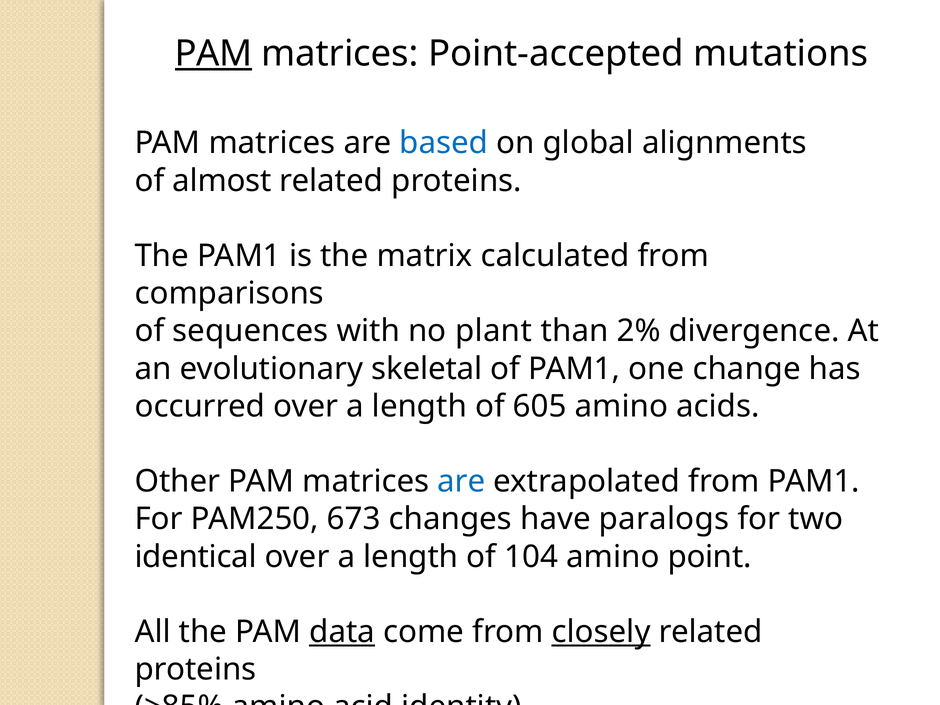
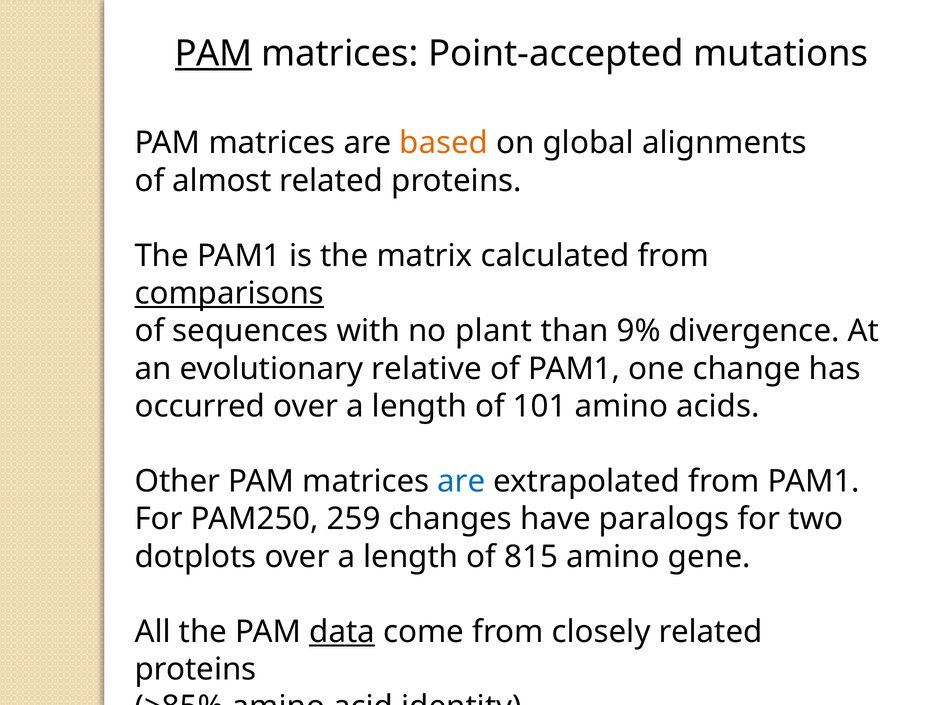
based colour: blue -> orange
comparisons underline: none -> present
2%: 2% -> 9%
skeletal: skeletal -> relative
605: 605 -> 101
673: 673 -> 259
identical: identical -> dotplots
104: 104 -> 815
point: point -> gene
closely underline: present -> none
